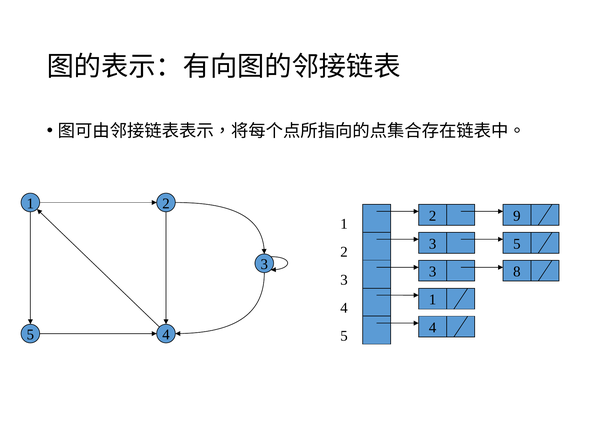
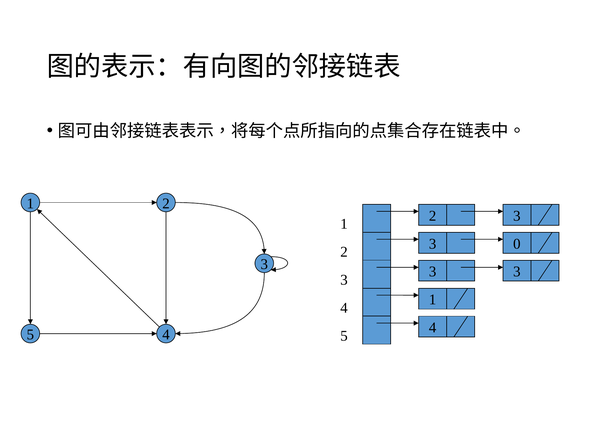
9 at (517, 216): 9 -> 3
3 5: 5 -> 0
8 at (517, 271): 8 -> 3
